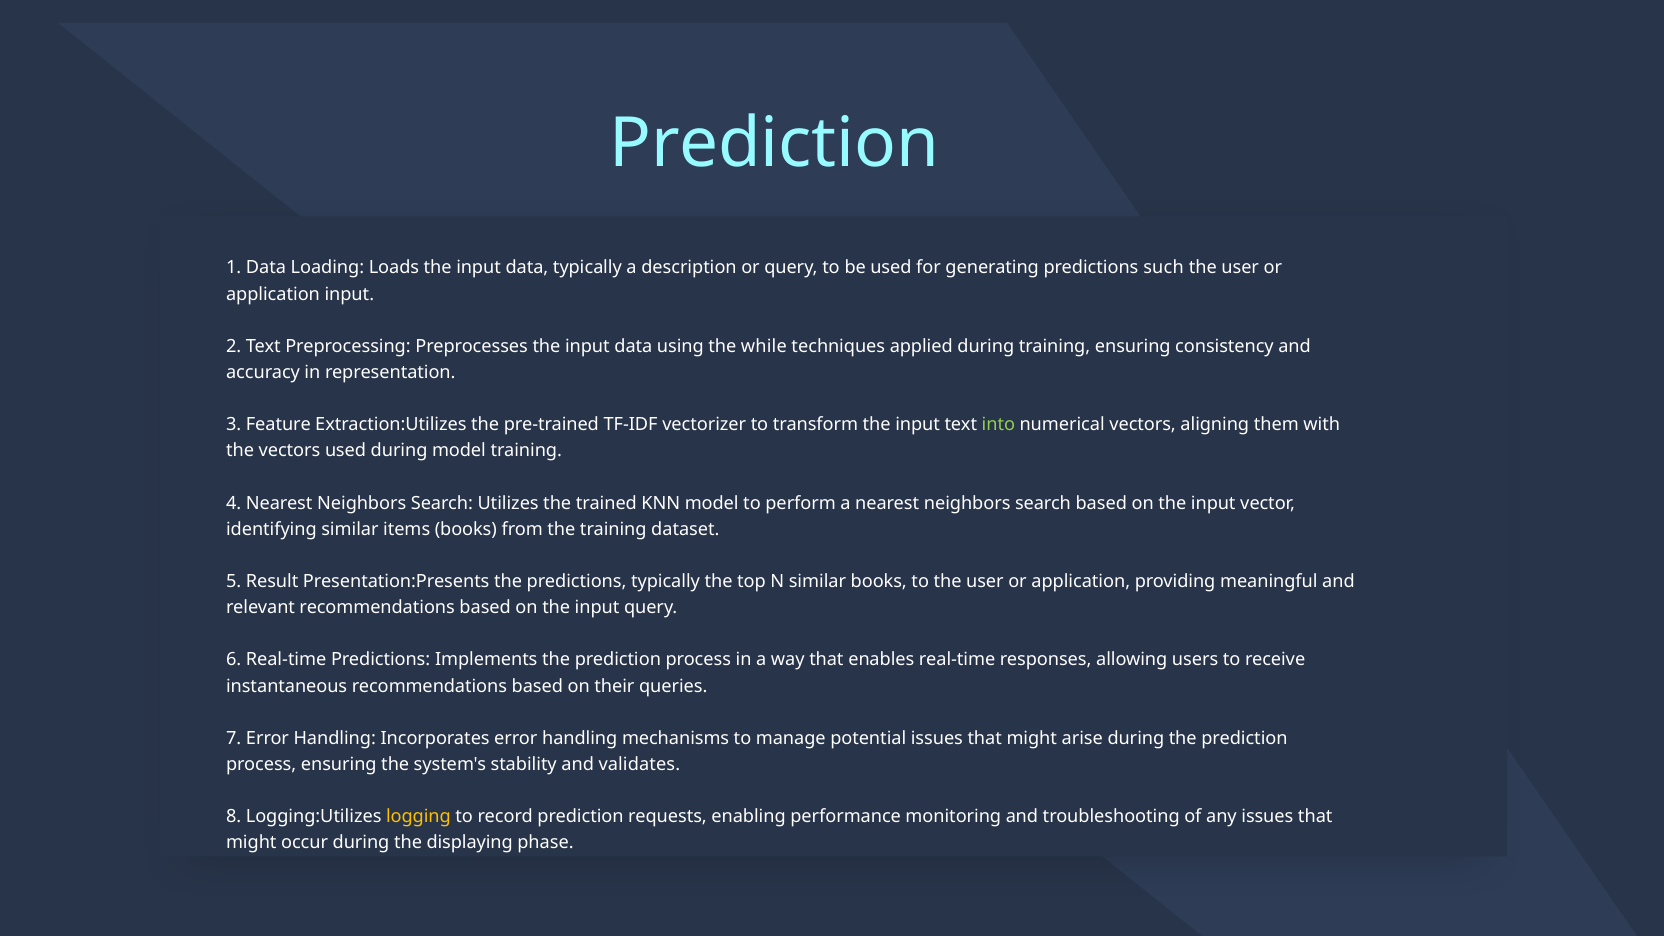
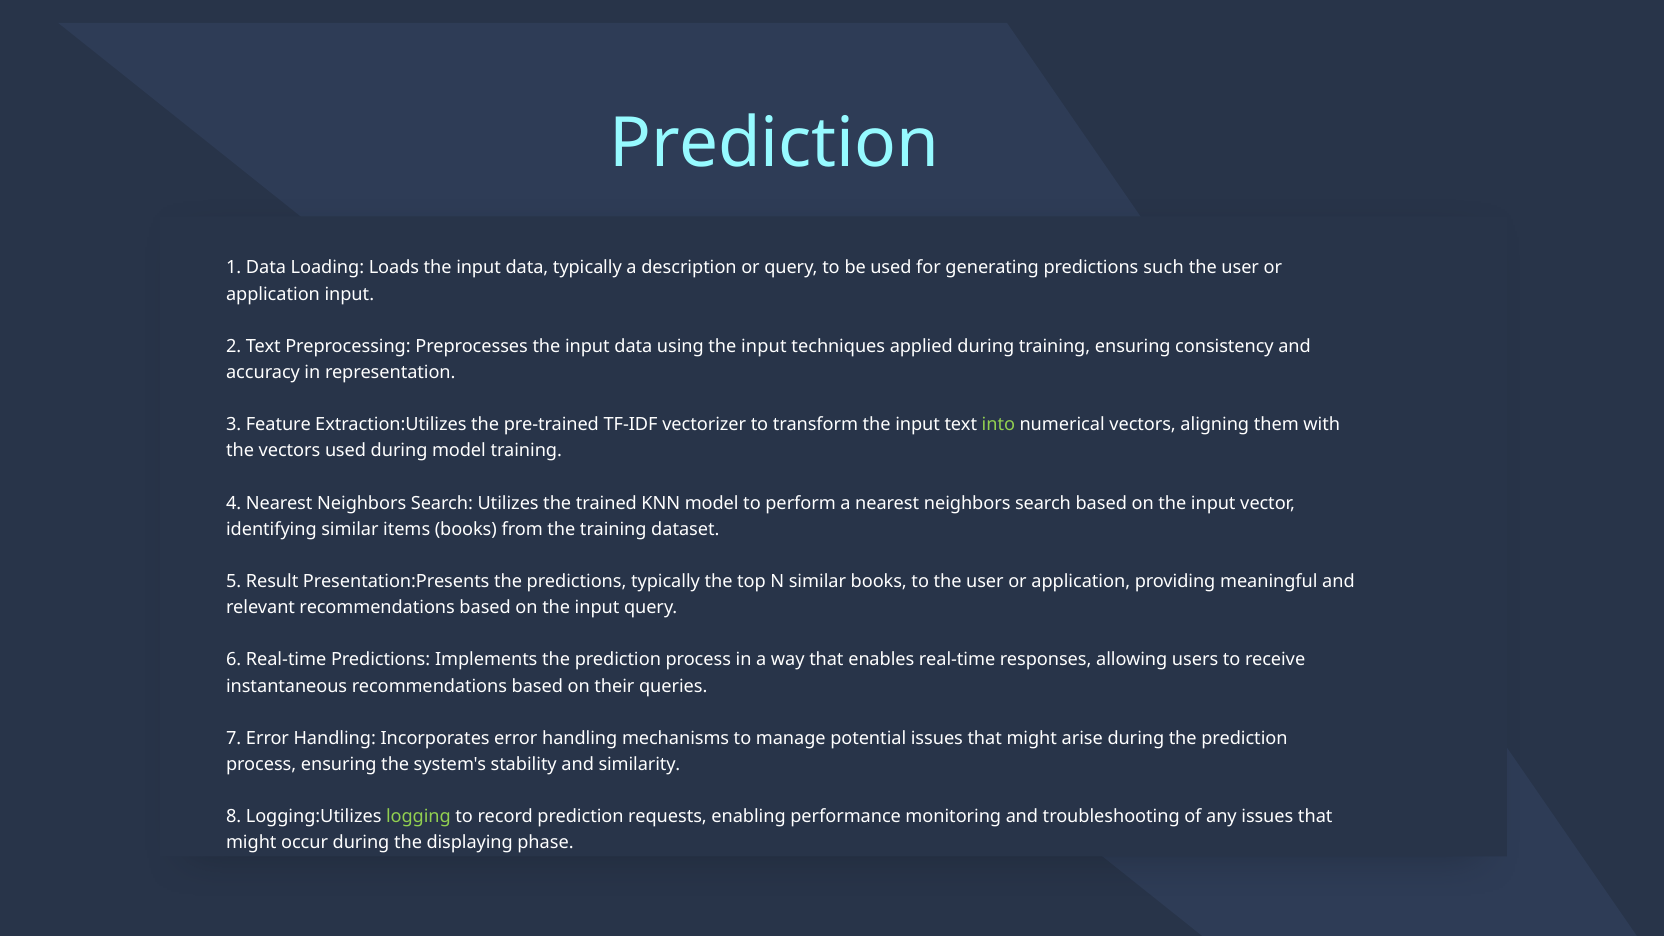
using the while: while -> input
validates: validates -> similarity
logging colour: yellow -> light green
